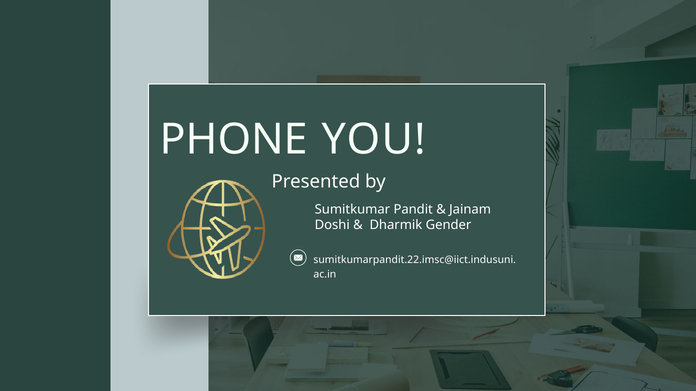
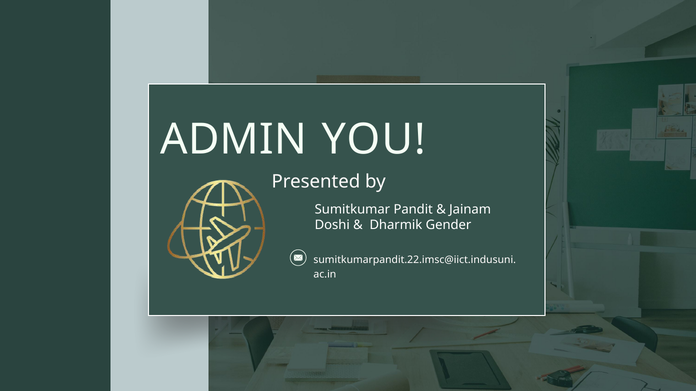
PHONE: PHONE -> ADMIN
